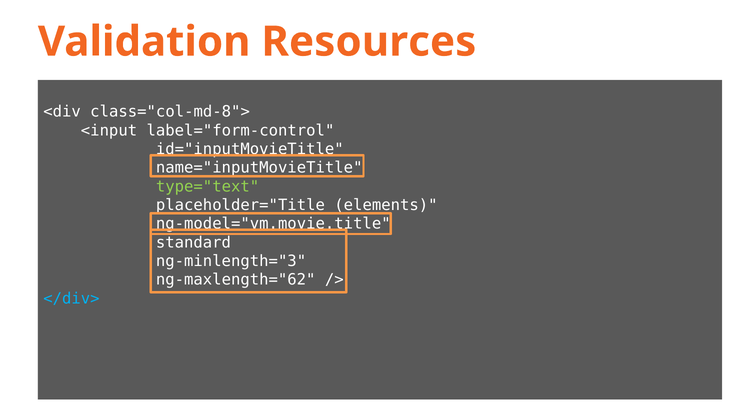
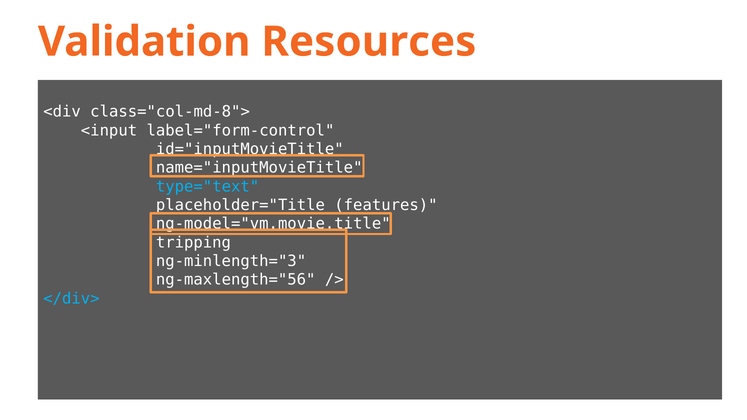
type="text colour: light green -> light blue
elements: elements -> features
standard: standard -> tripping
ng-maxlength="62: ng-maxlength="62 -> ng-maxlength="56
